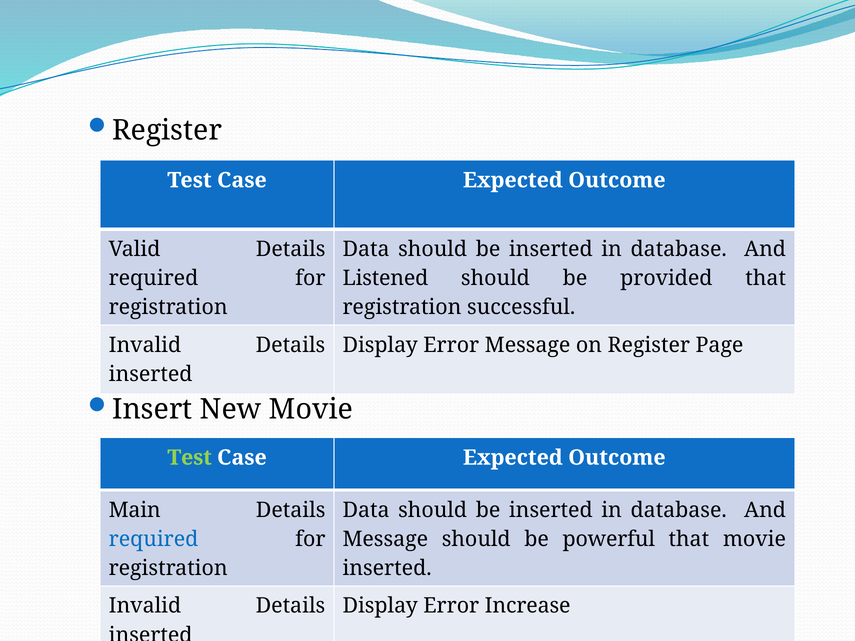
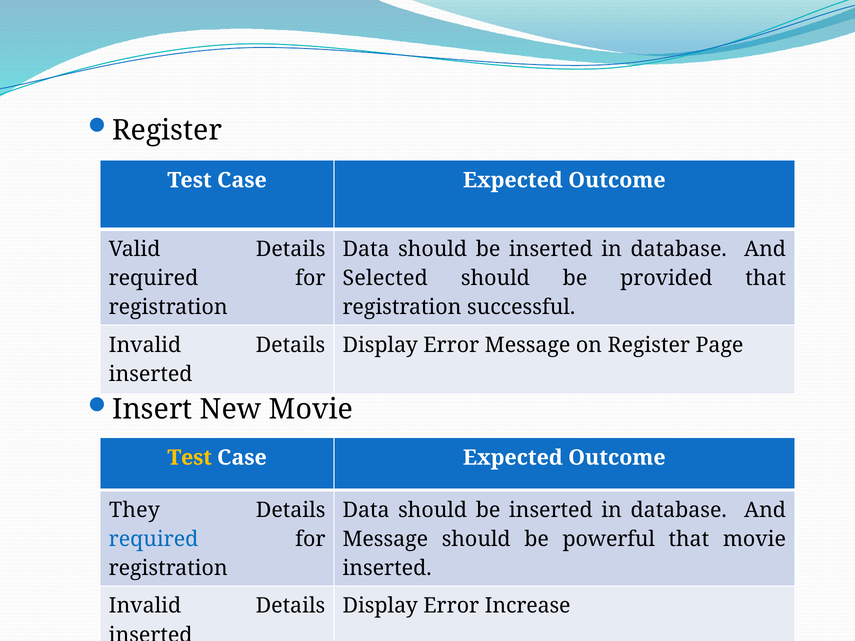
Listened: Listened -> Selected
Test at (190, 458) colour: light green -> yellow
Main: Main -> They
